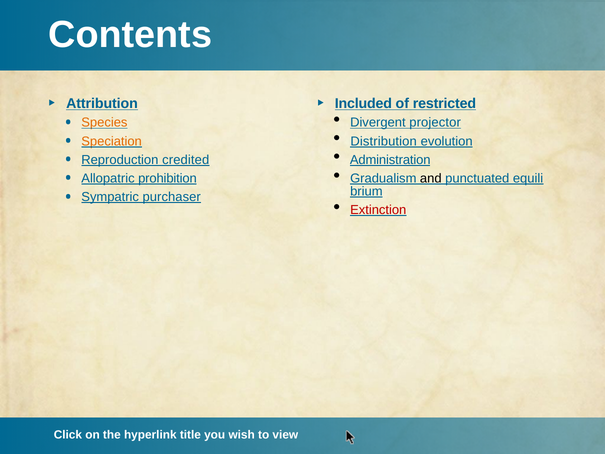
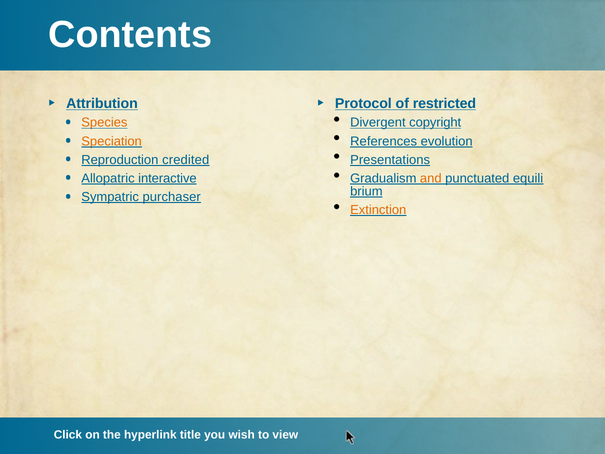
Included: Included -> Protocol
projector: projector -> copyright
Distribution: Distribution -> References
Administration: Administration -> Presentations
and colour: black -> orange
prohibition: prohibition -> interactive
Extinction colour: red -> orange
